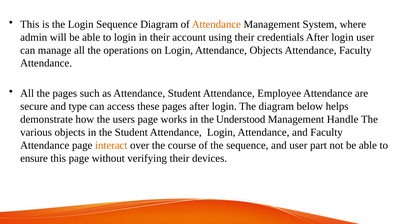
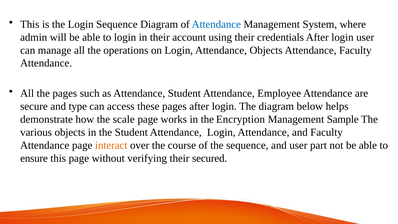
Attendance at (216, 24) colour: orange -> blue
users: users -> scale
Understood: Understood -> Encryption
Handle: Handle -> Sample
devices: devices -> secured
